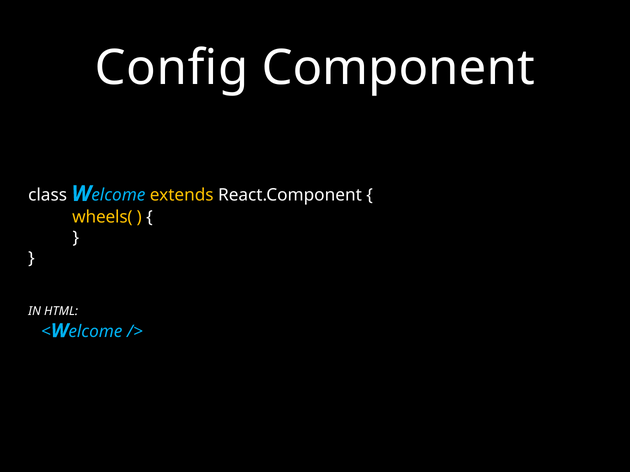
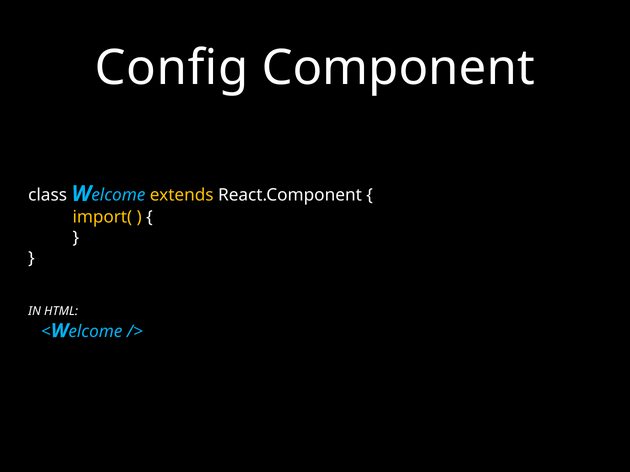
wheels(: wheels( -> import(
